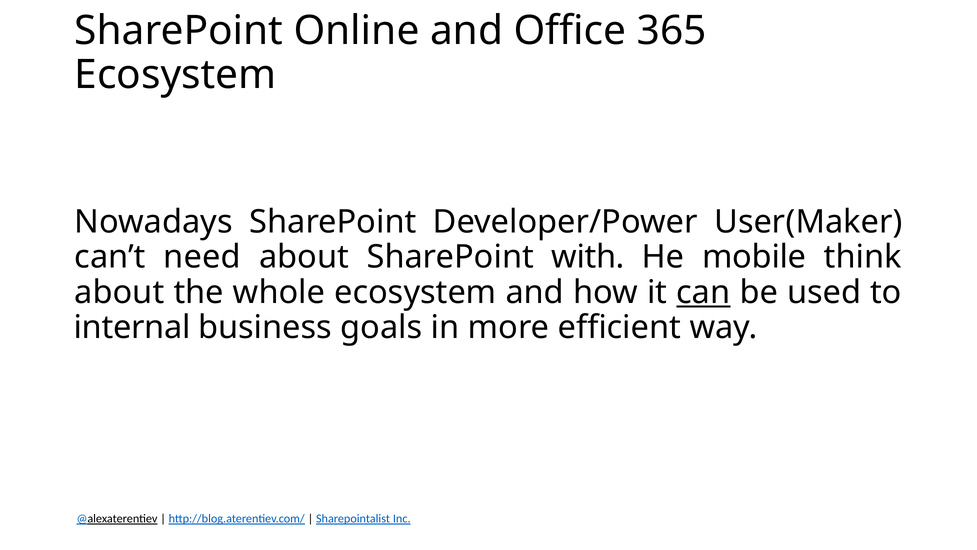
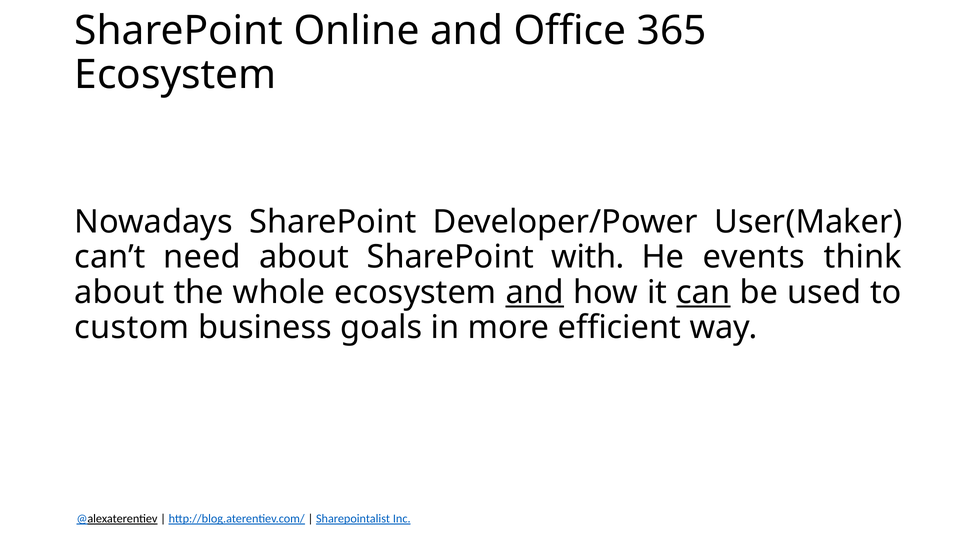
mobile: mobile -> events
and at (535, 292) underline: none -> present
internal: internal -> custom
